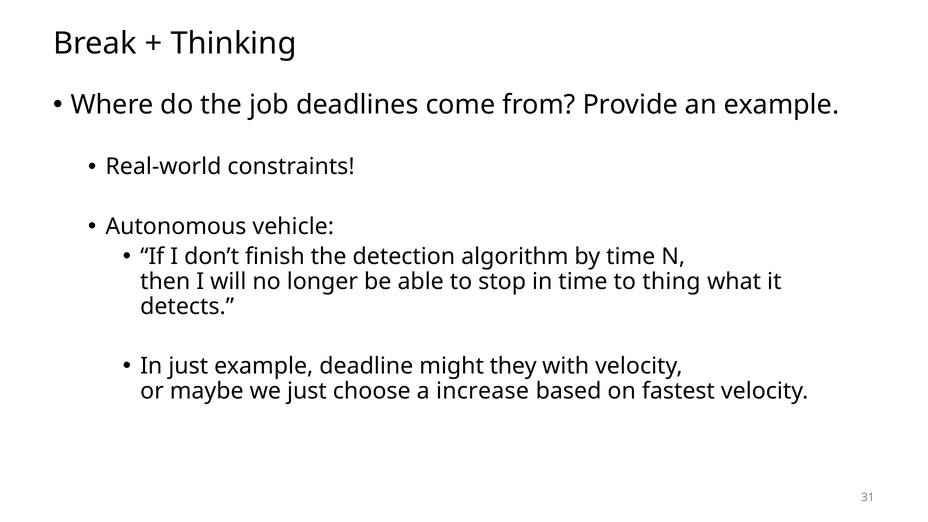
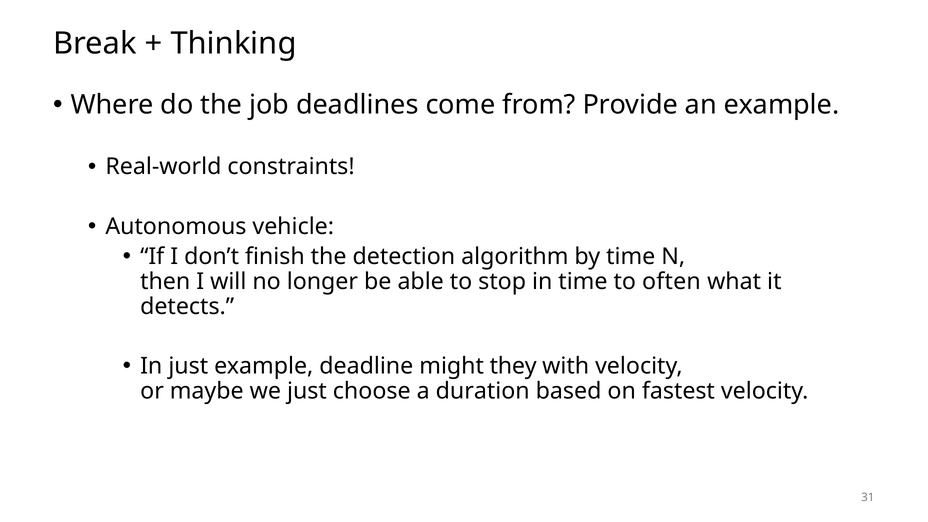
thing: thing -> often
increase: increase -> duration
